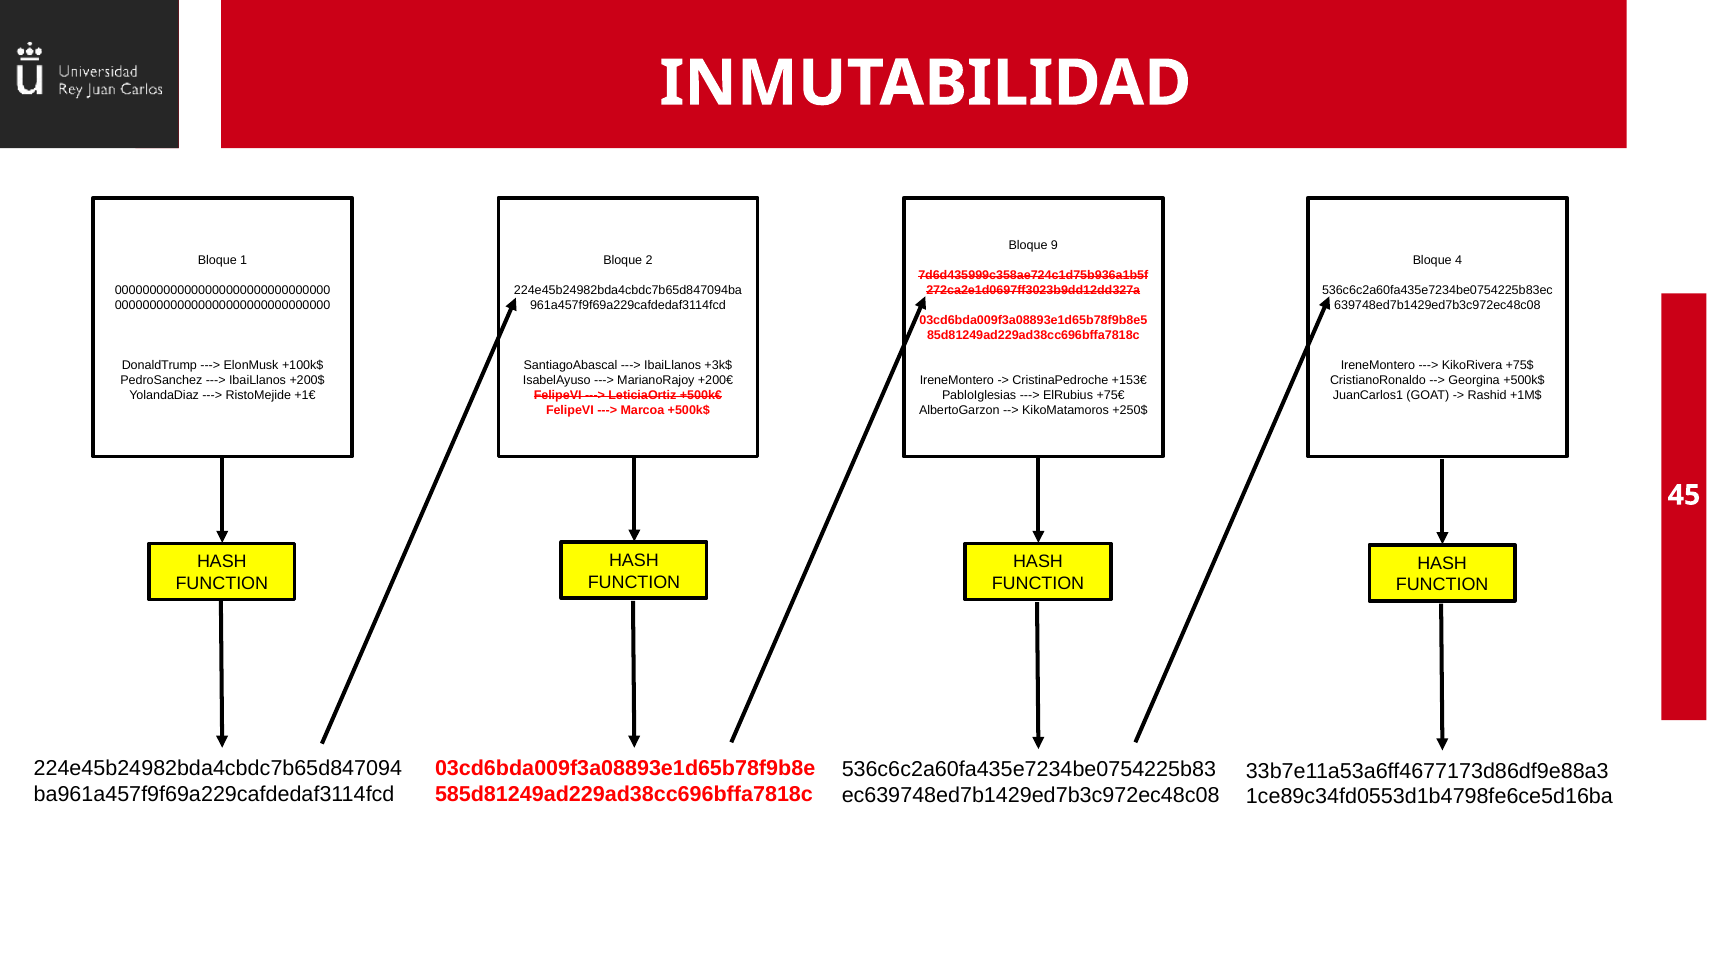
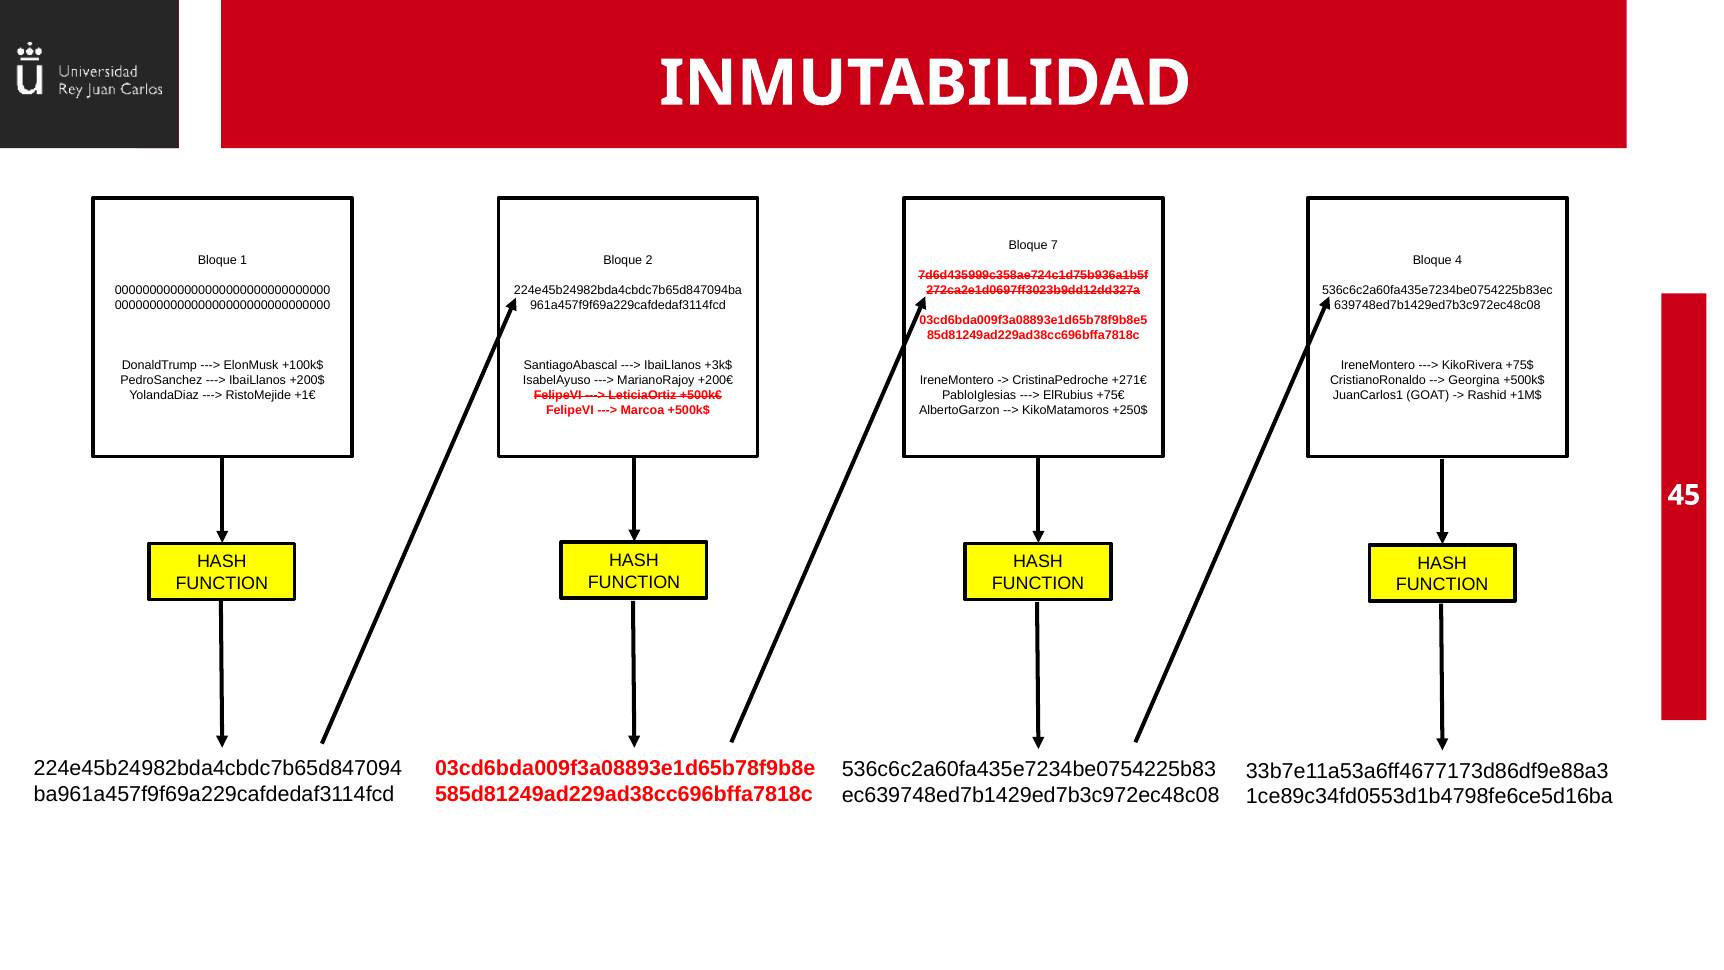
9: 9 -> 7
+153€: +153€ -> +271€
